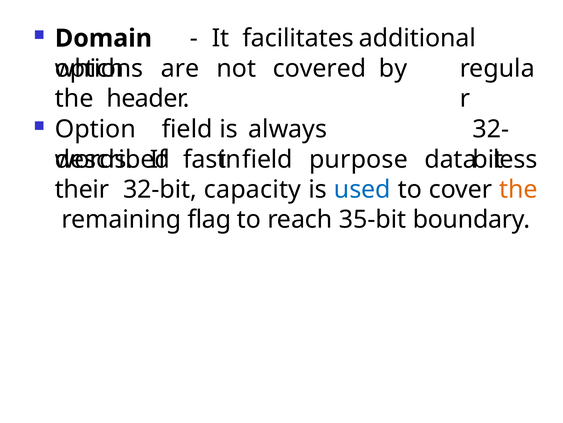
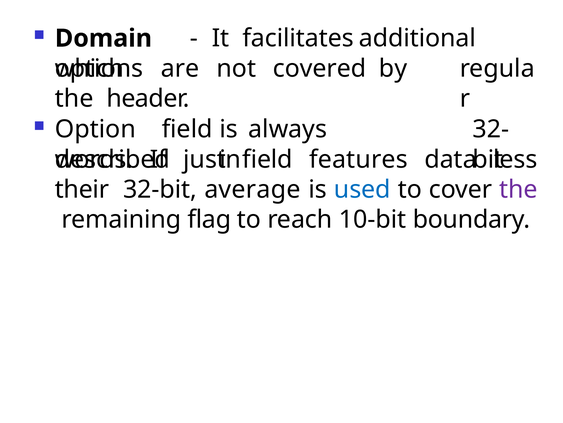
fast: fast -> just
purpose: purpose -> features
capacity: capacity -> average
the at (518, 189) colour: orange -> purple
35-bit: 35-bit -> 10-bit
